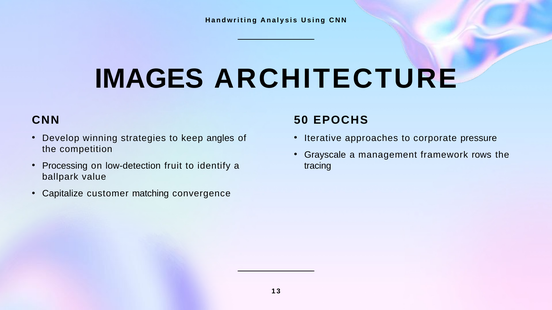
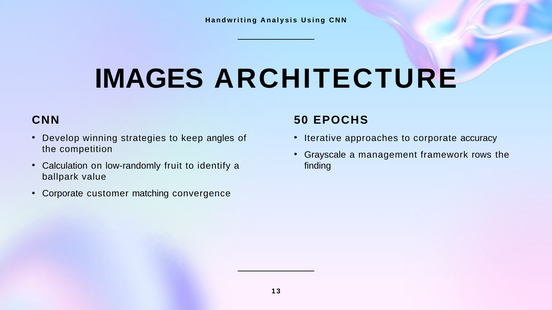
pressure: pressure -> accuracy
Processing: Processing -> Calculation
low-detection: low-detection -> low-randomly
tracing: tracing -> finding
Capitalize at (63, 194): Capitalize -> Corporate
